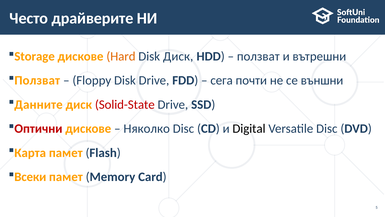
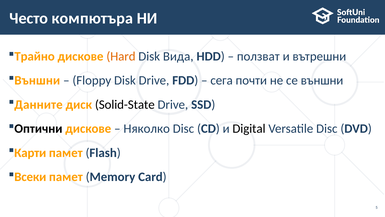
драйверите: драйверите -> компютъра
Storage: Storage -> Трайно
Disk Диск: Диск -> Вида
Ползват at (37, 80): Ползват -> Външни
Solid-State colour: red -> black
Оптични colour: red -> black
Карта: Карта -> Карти
